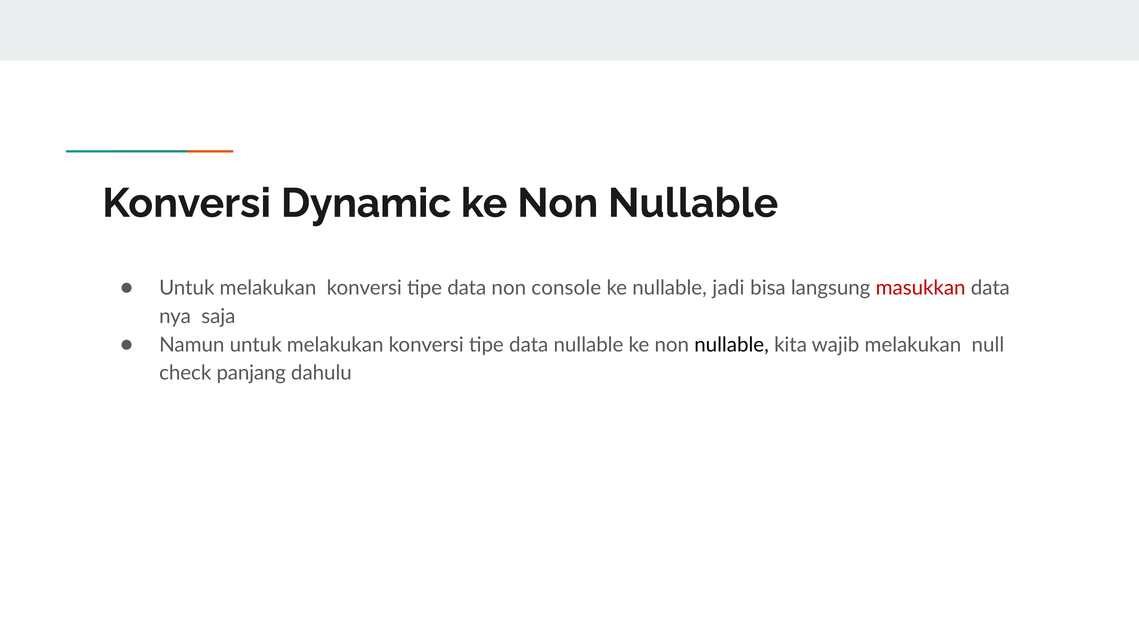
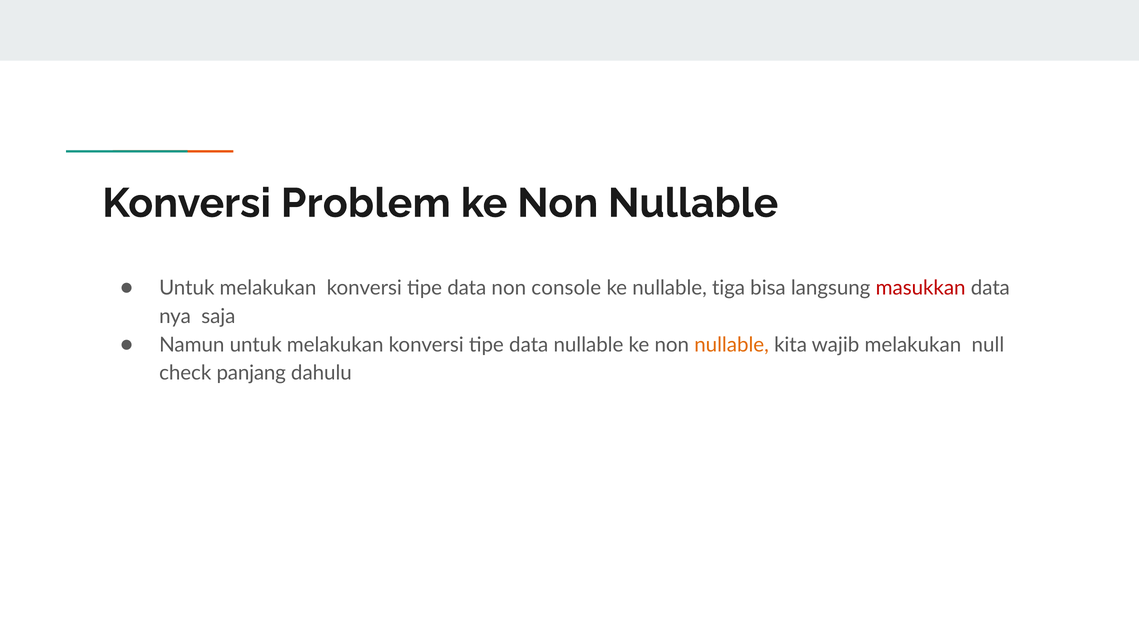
Dynamic: Dynamic -> Problem
jadi: jadi -> tiga
nullable at (732, 345) colour: black -> orange
